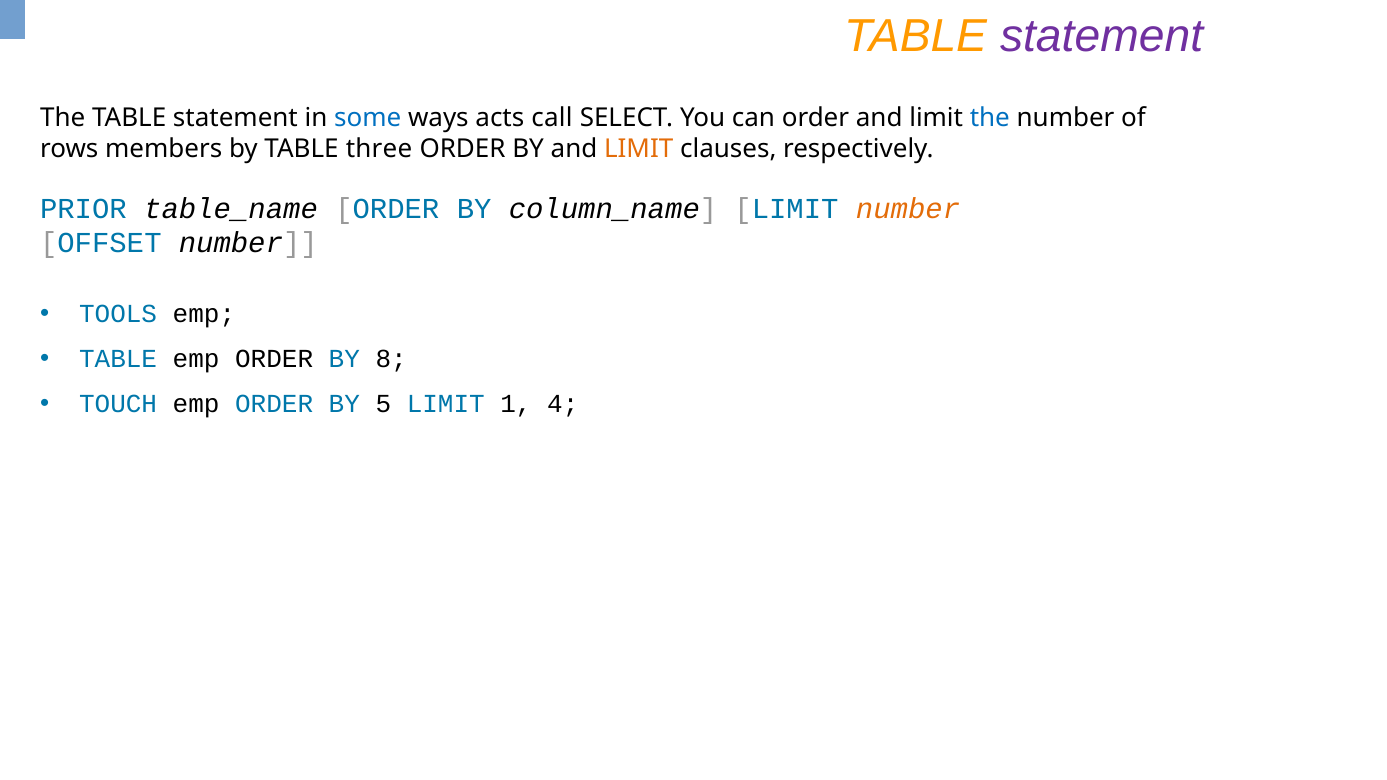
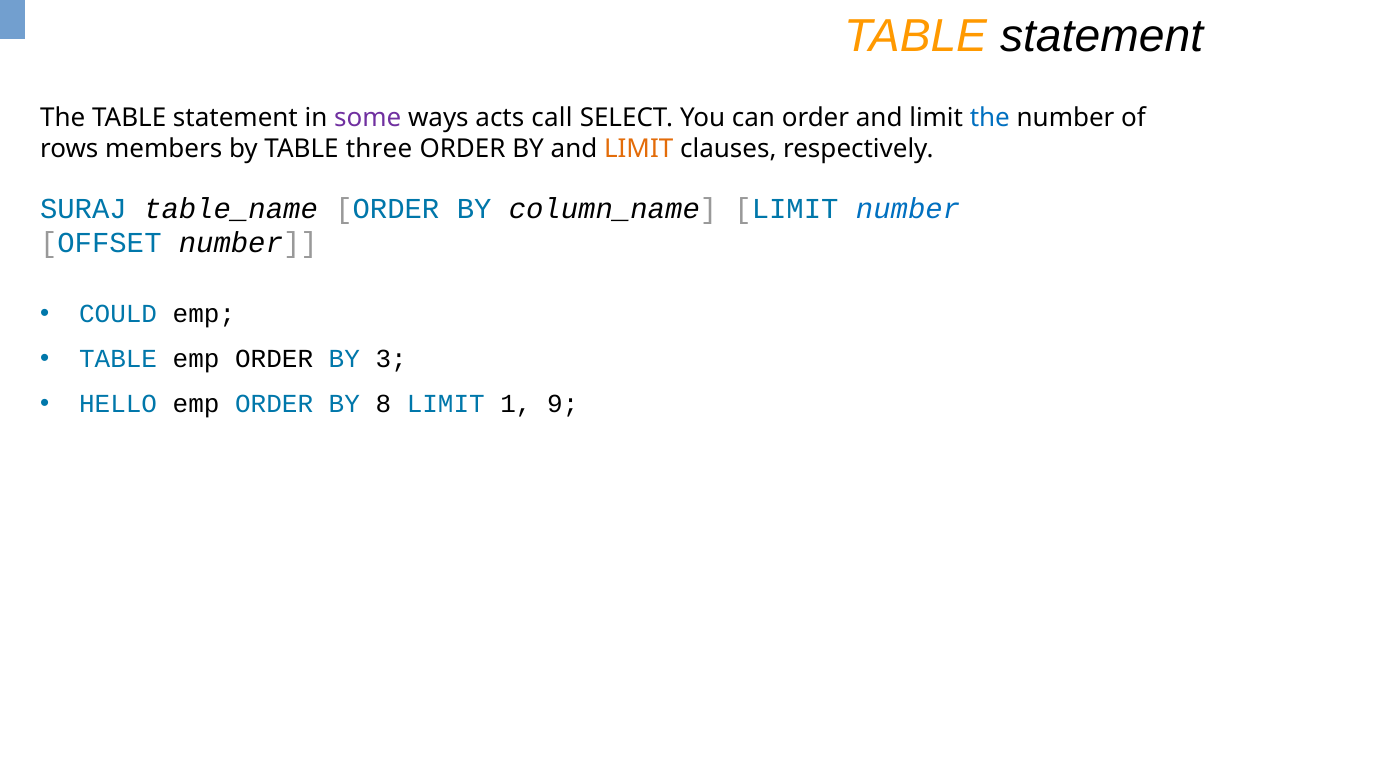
statement at (1102, 36) colour: purple -> black
some colour: blue -> purple
PRIOR: PRIOR -> SURAJ
number at (908, 209) colour: orange -> blue
TOOLS: TOOLS -> COULD
8: 8 -> 3
TOUCH: TOUCH -> HELLO
5: 5 -> 8
4: 4 -> 9
